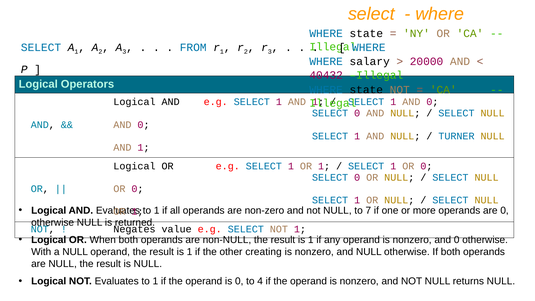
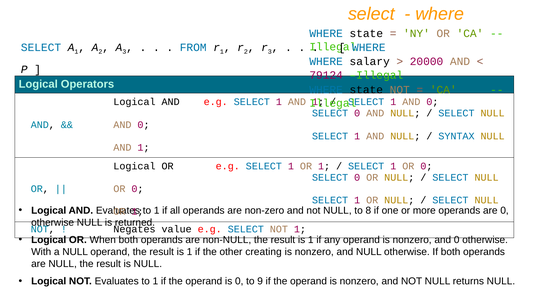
40432: 40432 -> 79124
TURNER: TURNER -> SYNTAX
7: 7 -> 8
4: 4 -> 9
